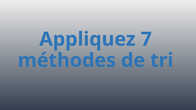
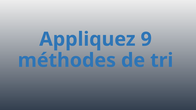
7: 7 -> 9
